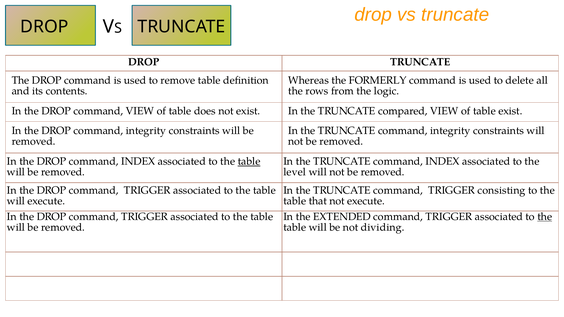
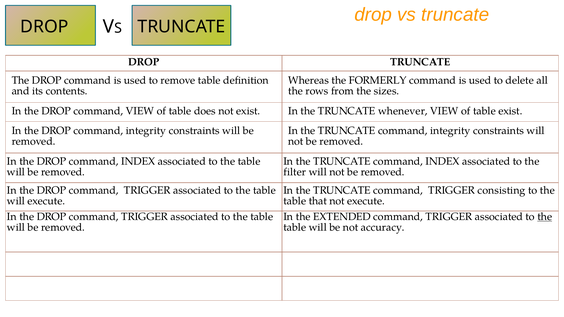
logic: logic -> sizes
compared: compared -> whenever
table at (249, 161) underline: present -> none
level: level -> filter
dividing: dividing -> accuracy
